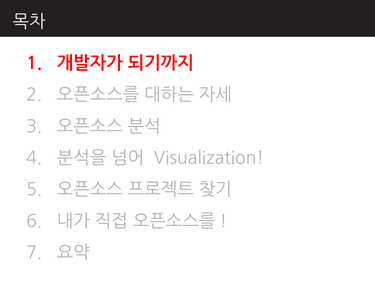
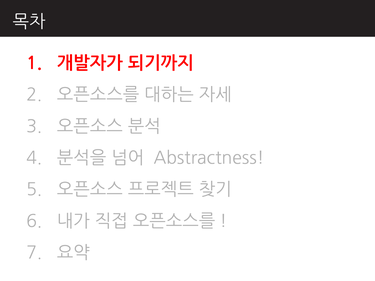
Visualization: Visualization -> Abstractness
